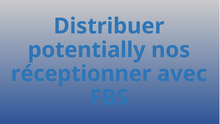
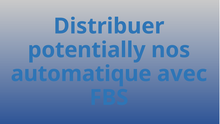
réceptionner: réceptionner -> automatique
